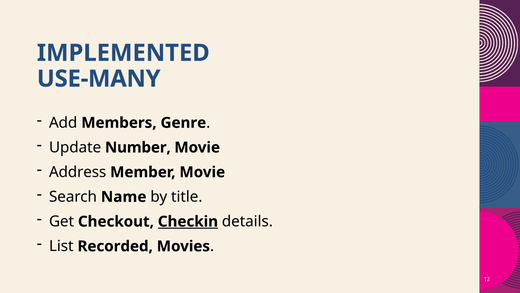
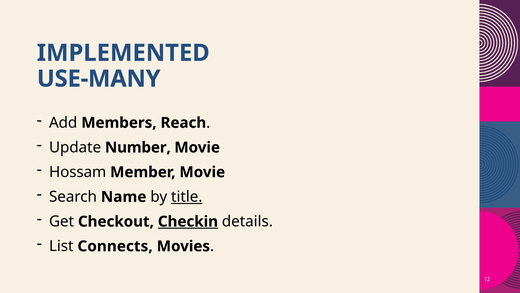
Genre: Genre -> Reach
Address: Address -> Hossam
title underline: none -> present
Recorded: Recorded -> Connects
